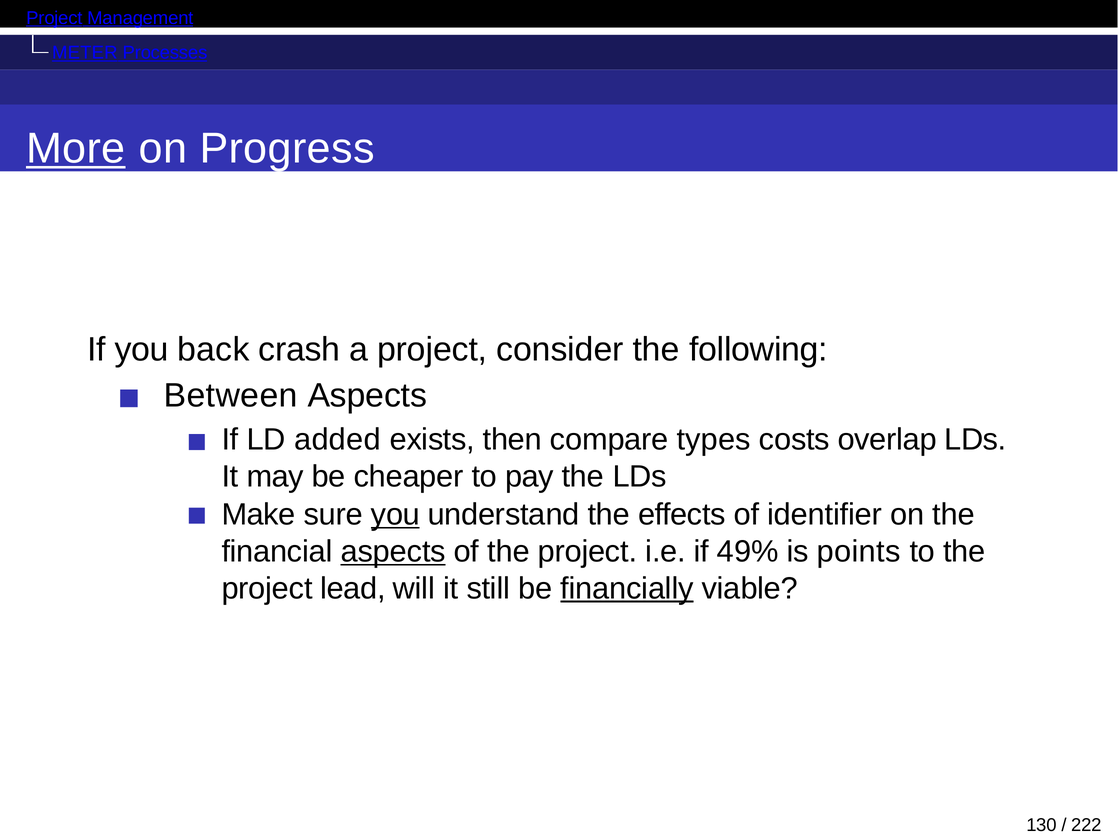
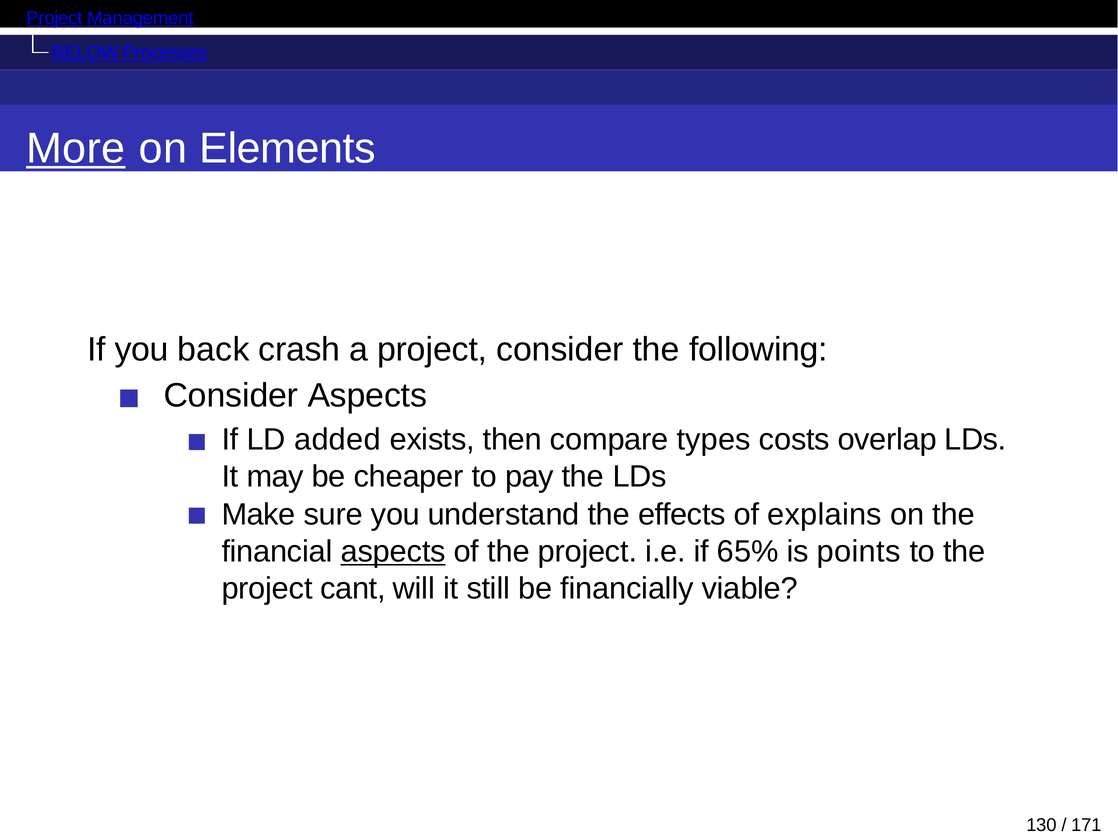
METER: METER -> BELOW
Progress: Progress -> Elements
Between at (231, 396): Between -> Consider
you at (395, 515) underline: present -> none
identifier: identifier -> explains
49%: 49% -> 65%
lead: lead -> cant
financially underline: present -> none
222: 222 -> 171
